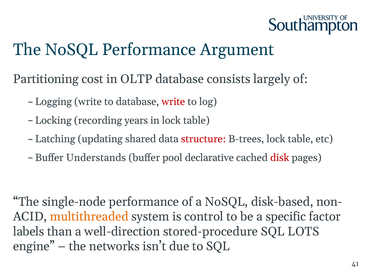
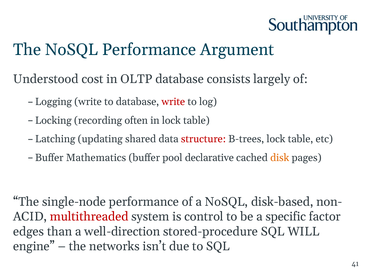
Partitioning: Partitioning -> Understood
years: years -> often
Understands: Understands -> Mathematics
disk colour: red -> orange
multithreaded colour: orange -> red
labels: labels -> edges
LOTS: LOTS -> WILL
